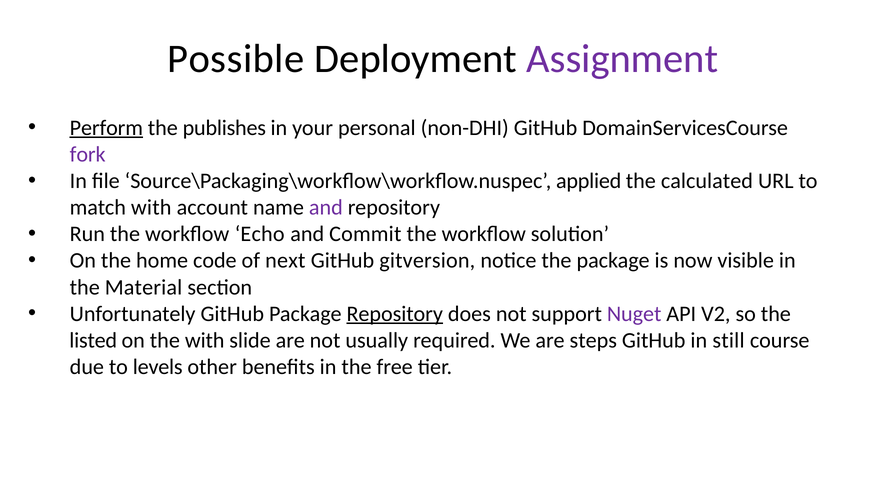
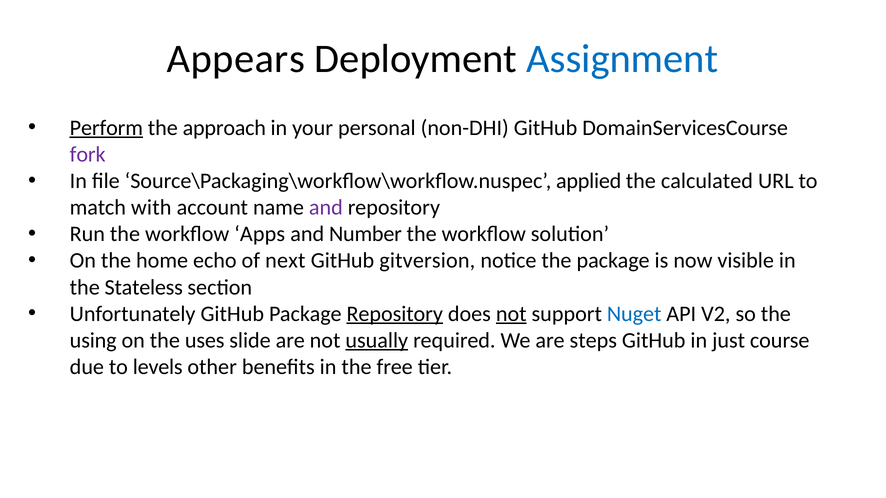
Possible: Possible -> Appears
Assignment colour: purple -> blue
publishes: publishes -> approach
Echo: Echo -> Apps
Commit: Commit -> Number
code: code -> echo
Material: Material -> Stateless
not at (511, 314) underline: none -> present
Nuget colour: purple -> blue
listed: listed -> using
the with: with -> uses
usually underline: none -> present
still: still -> just
